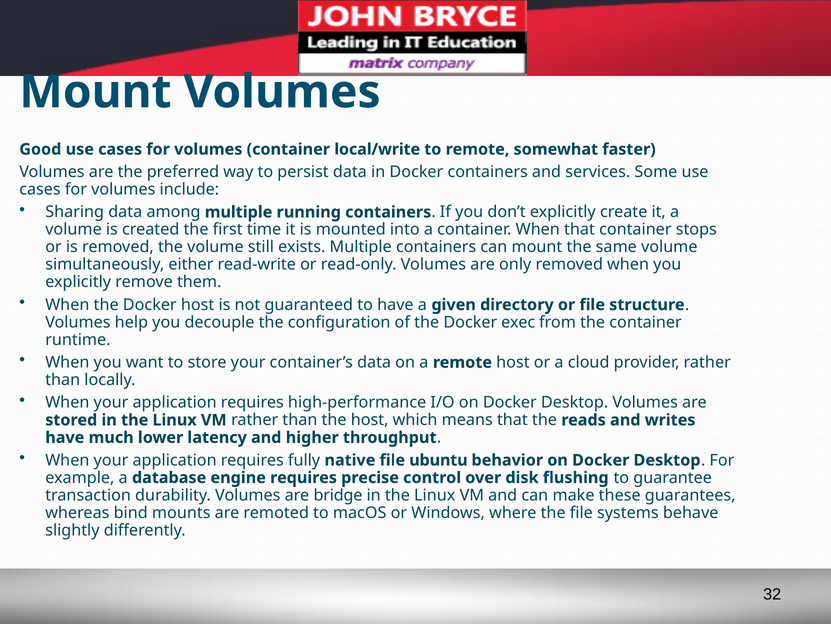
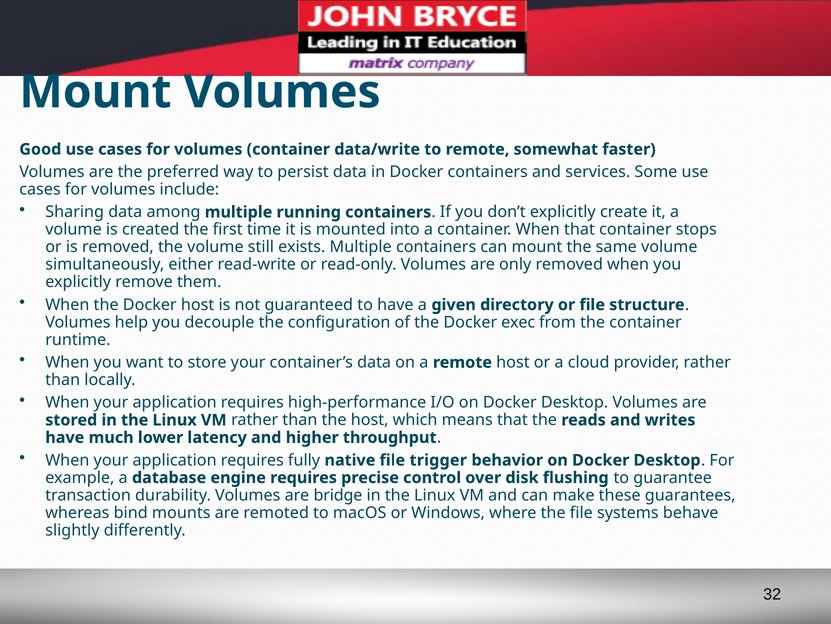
local/write: local/write -> data/write
ubuntu: ubuntu -> trigger
